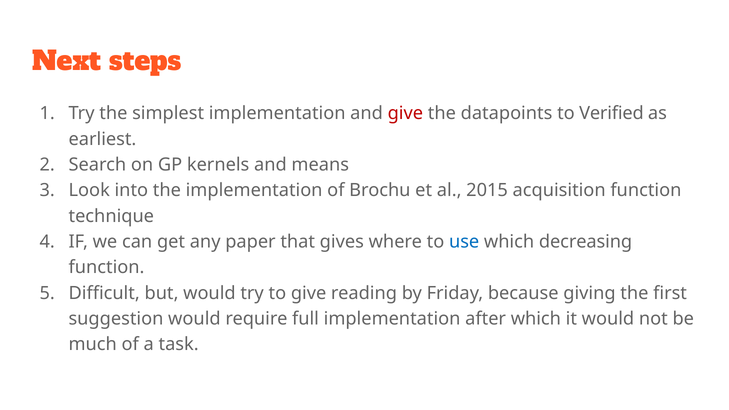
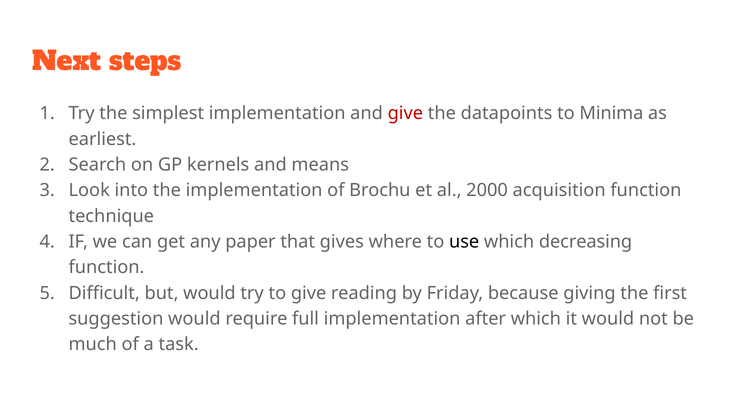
Verified: Verified -> Minima
2015: 2015 -> 2000
use colour: blue -> black
